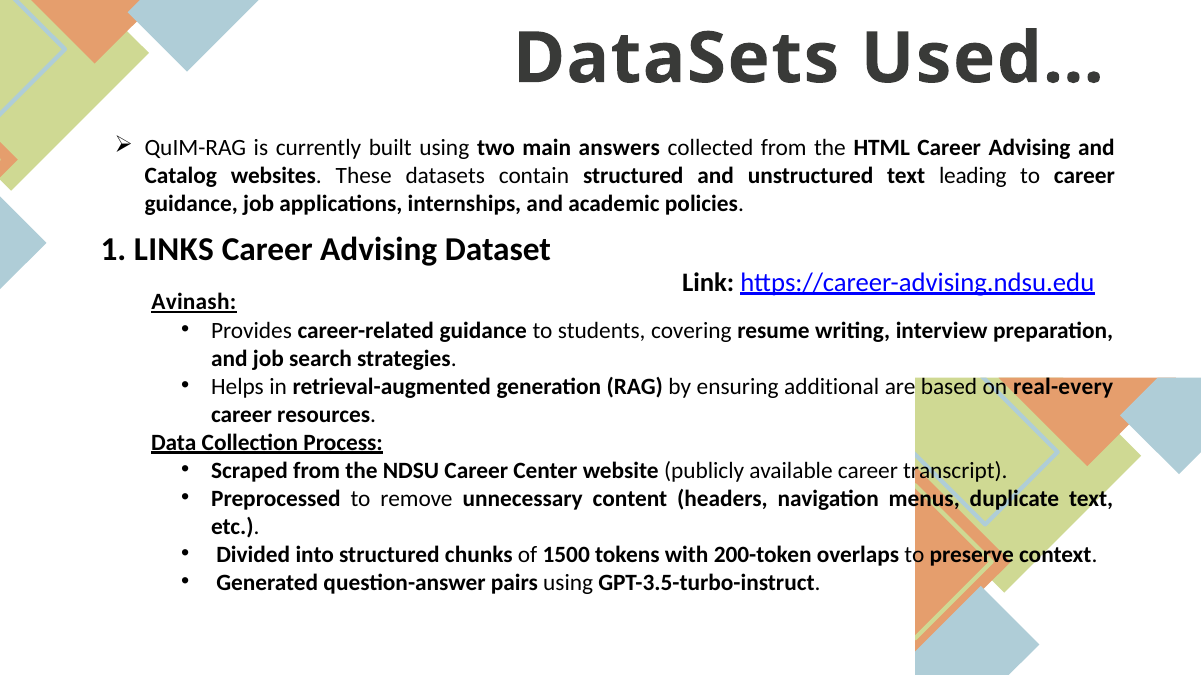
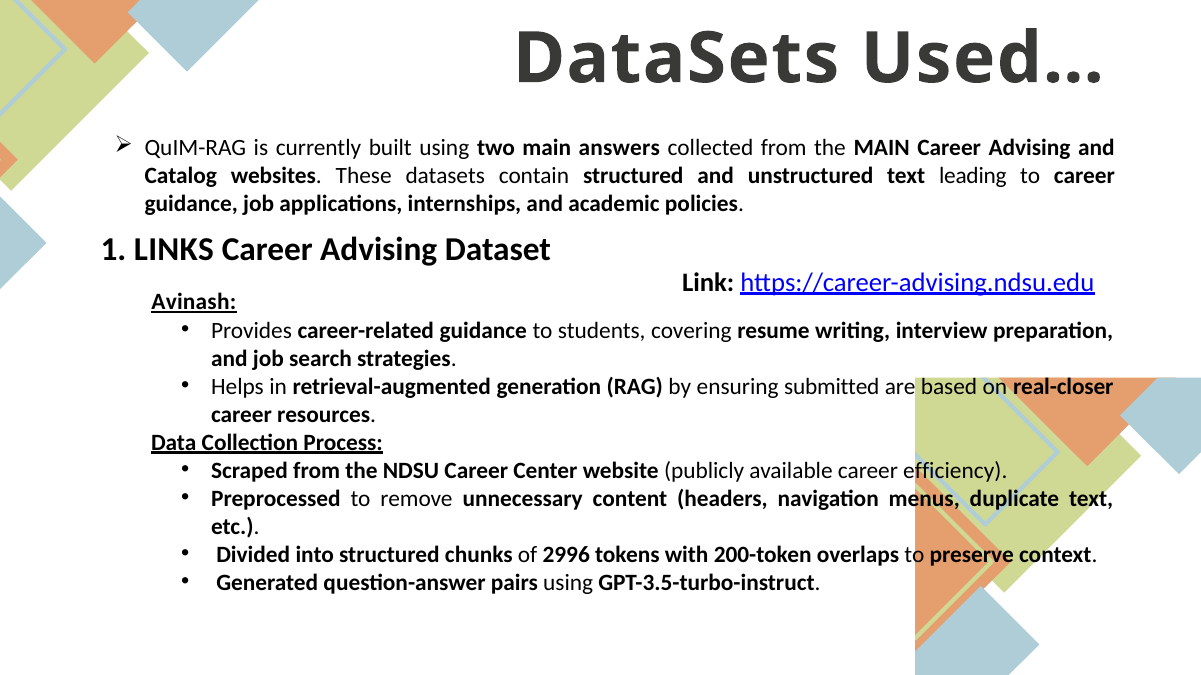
the HTML: HTML -> MAIN
additional: additional -> submitted
real-every: real-every -> real-closer
transcript: transcript -> efficiency
1500: 1500 -> 2996
